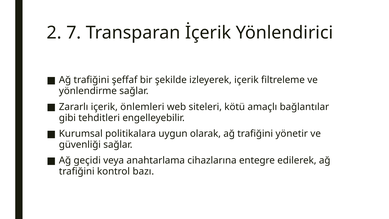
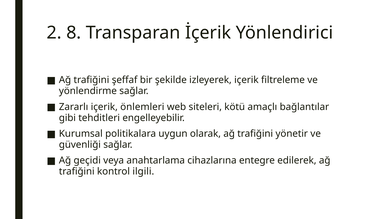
7: 7 -> 8
bazı: bazı -> ilgili
